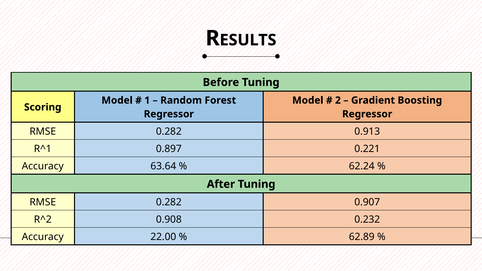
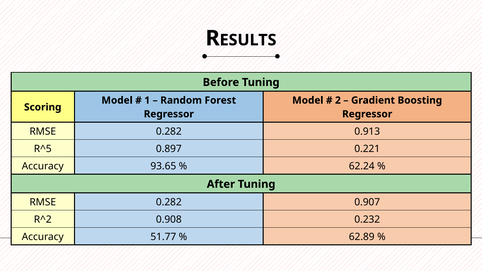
R^1: R^1 -> R^5
63.64: 63.64 -> 93.65
22.00: 22.00 -> 51.77
